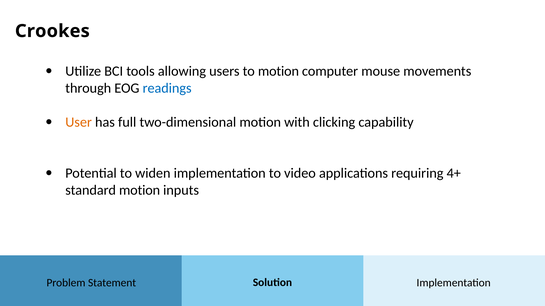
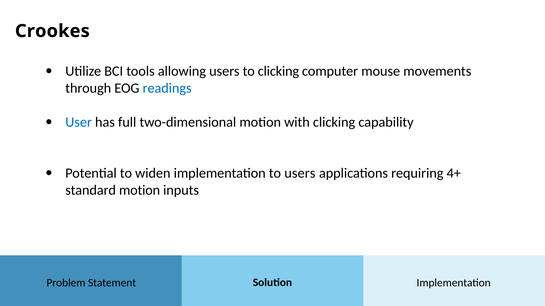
to motion: motion -> clicking
User colour: orange -> blue
to video: video -> users
